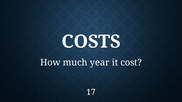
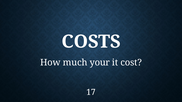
year: year -> your
